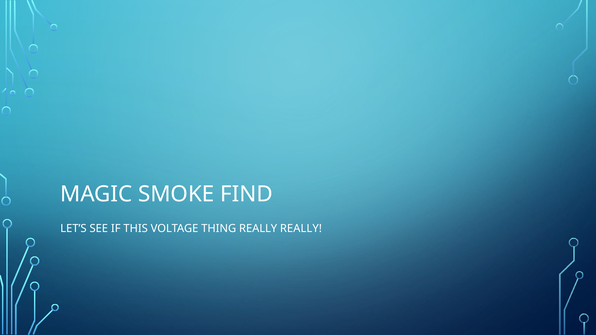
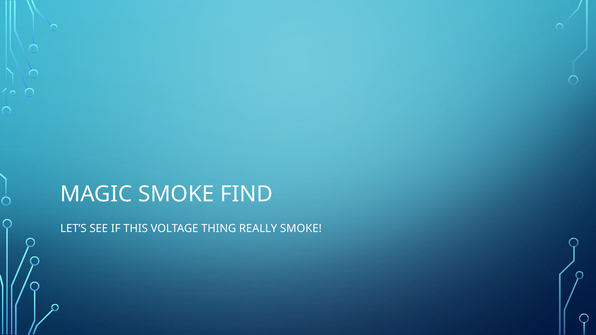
REALLY REALLY: REALLY -> SMOKE
